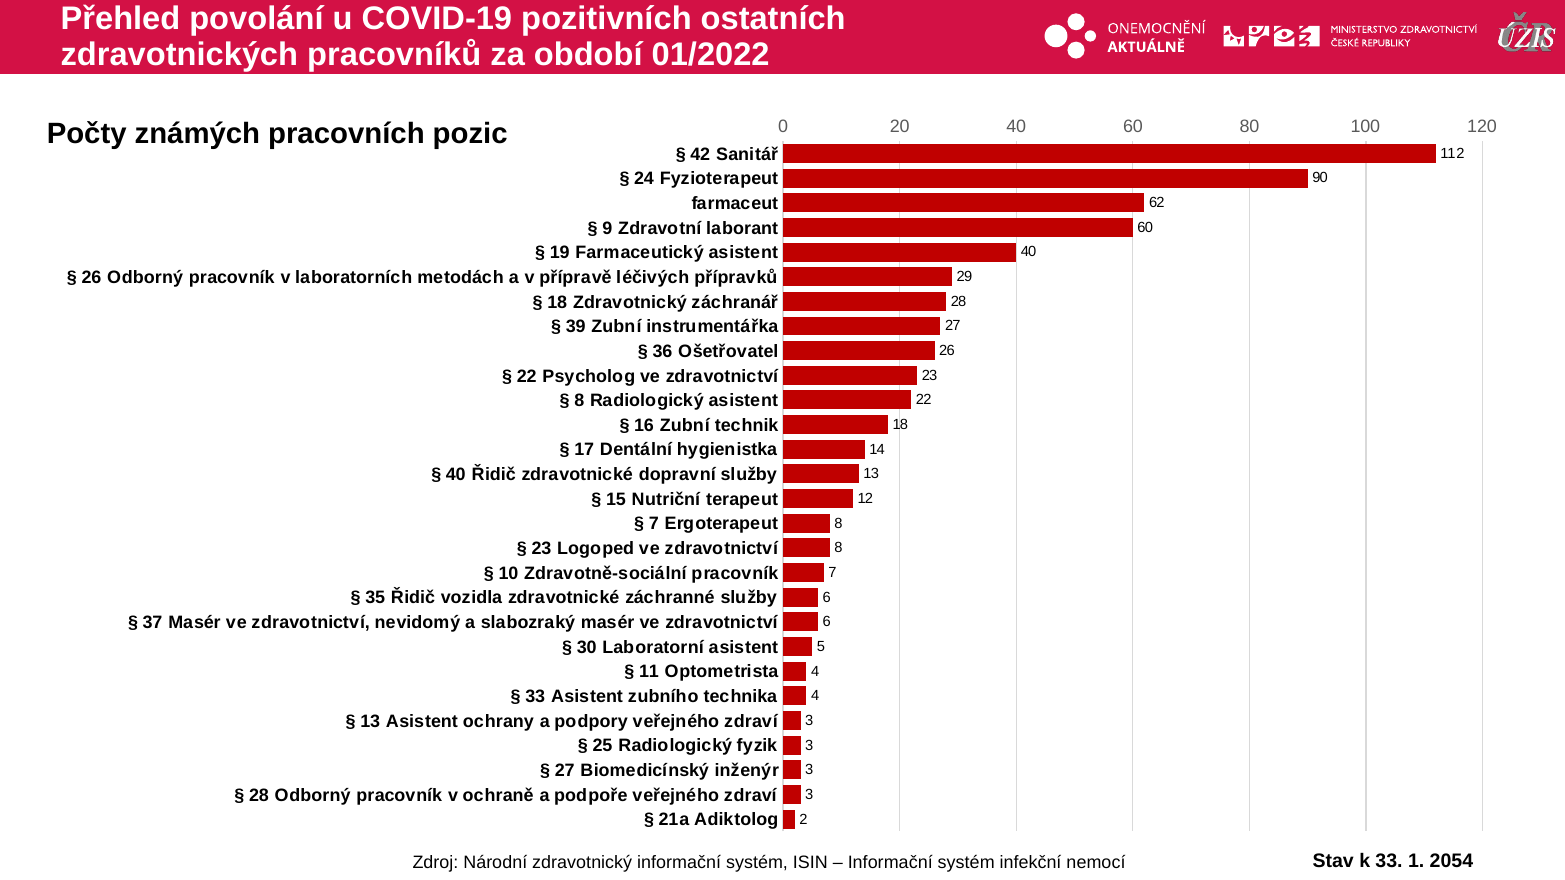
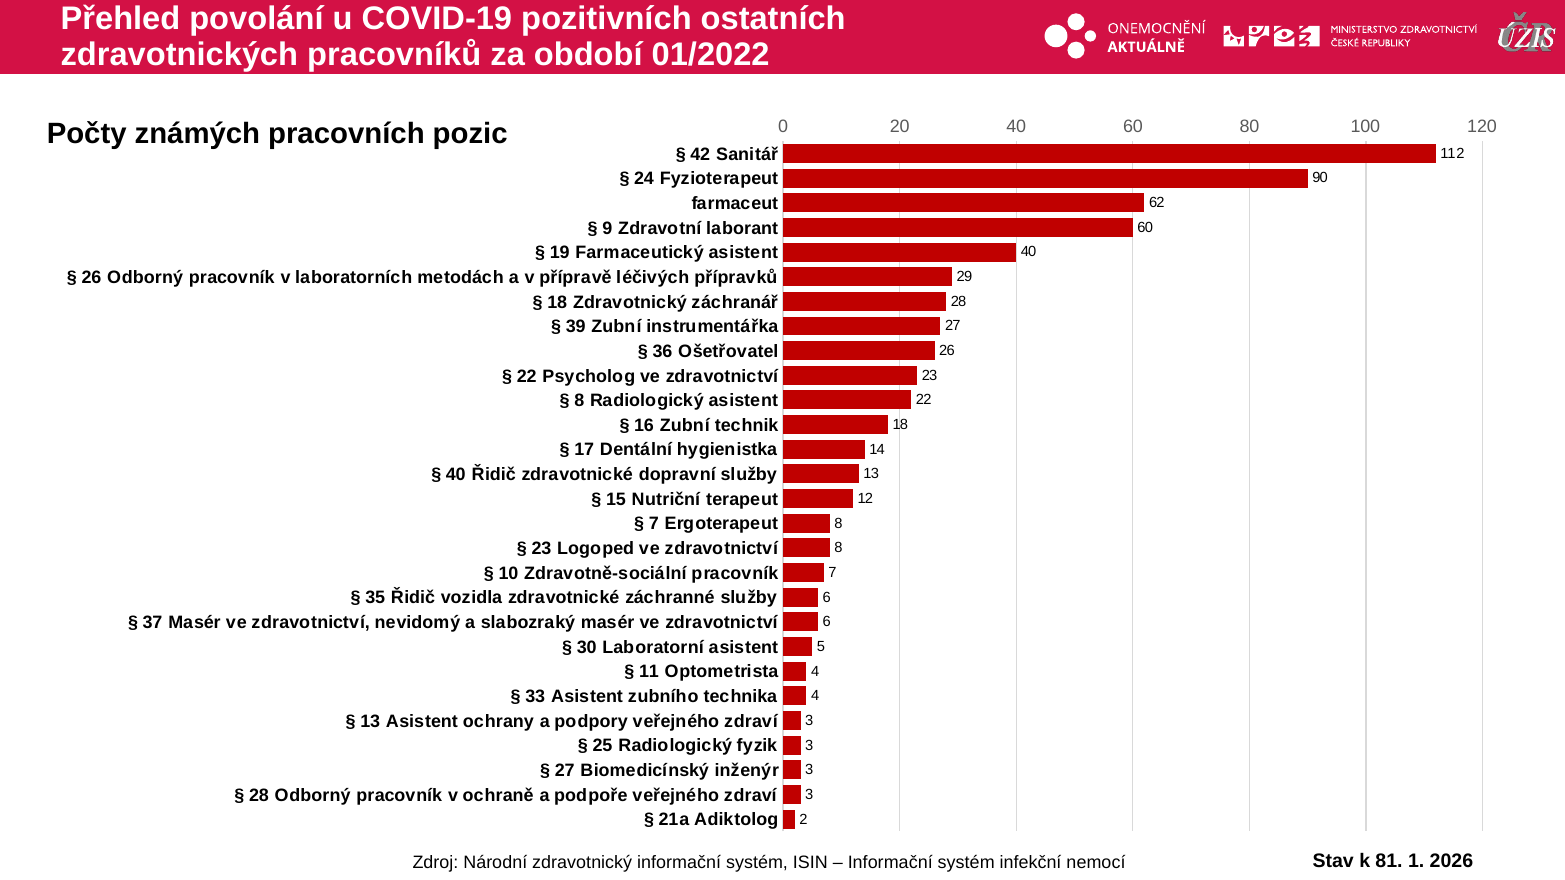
k 33: 33 -> 81
2054: 2054 -> 2026
